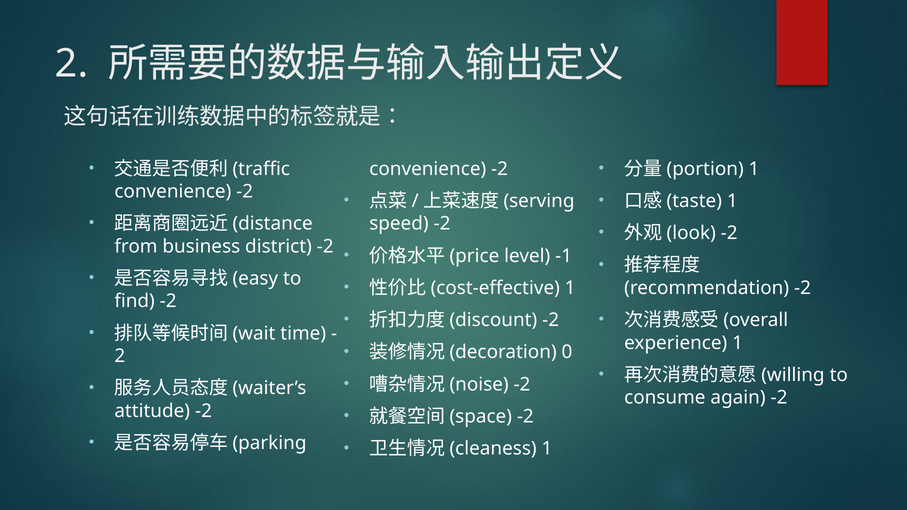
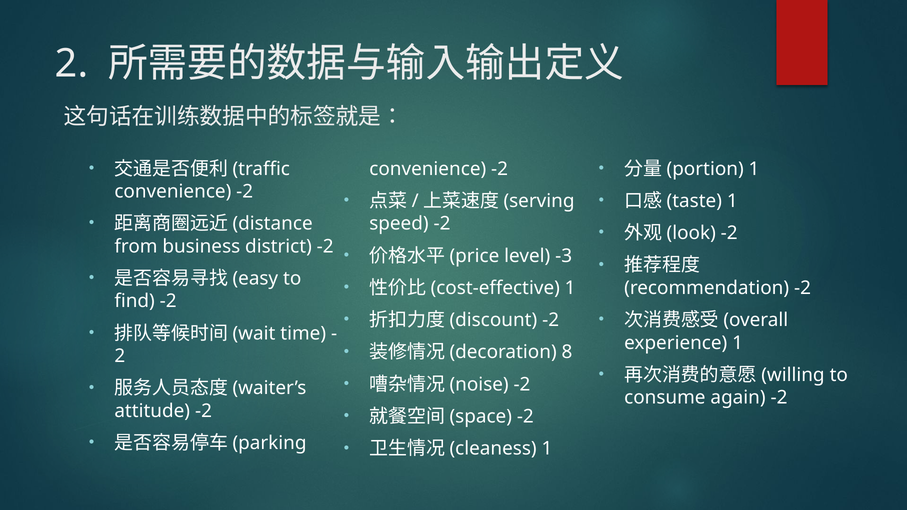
-1: -1 -> -3
0: 0 -> 8
